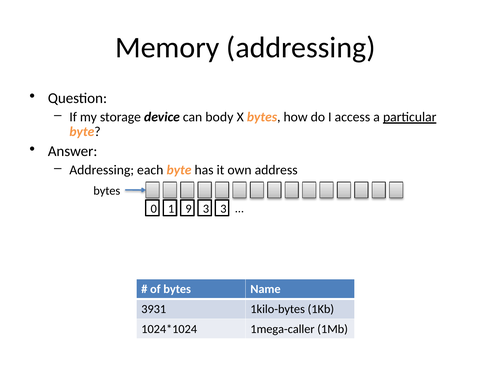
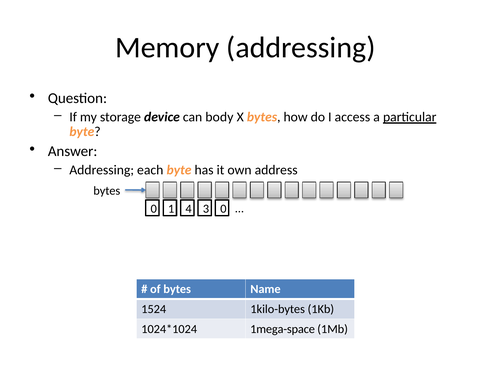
9: 9 -> 4
3 3: 3 -> 0
3931: 3931 -> 1524
1mega-caller: 1mega-caller -> 1mega-space
